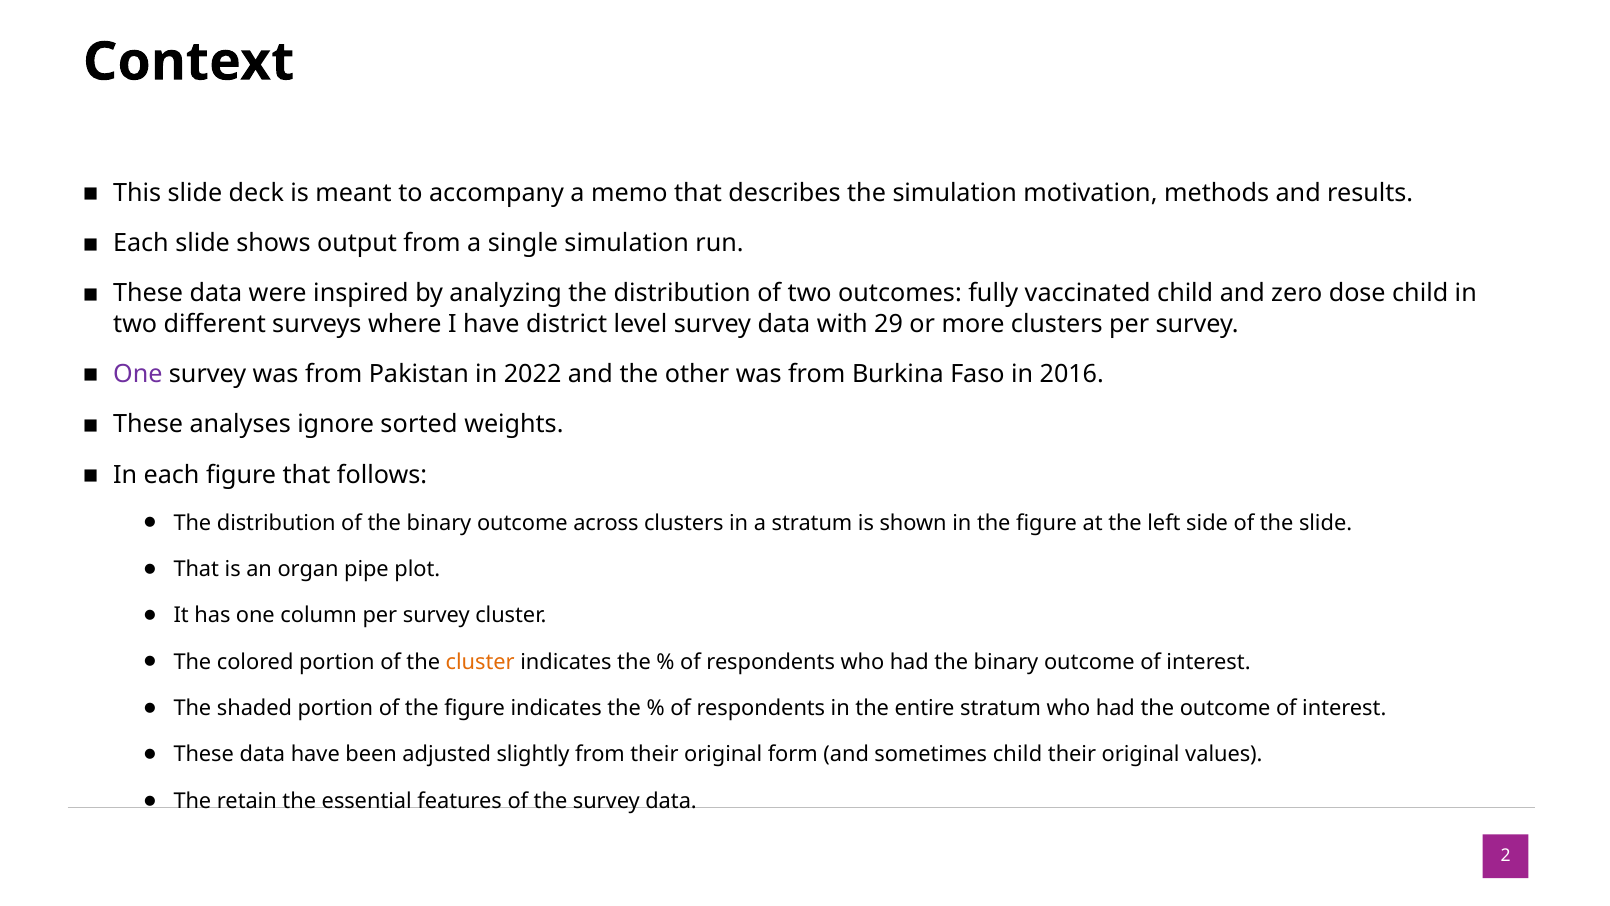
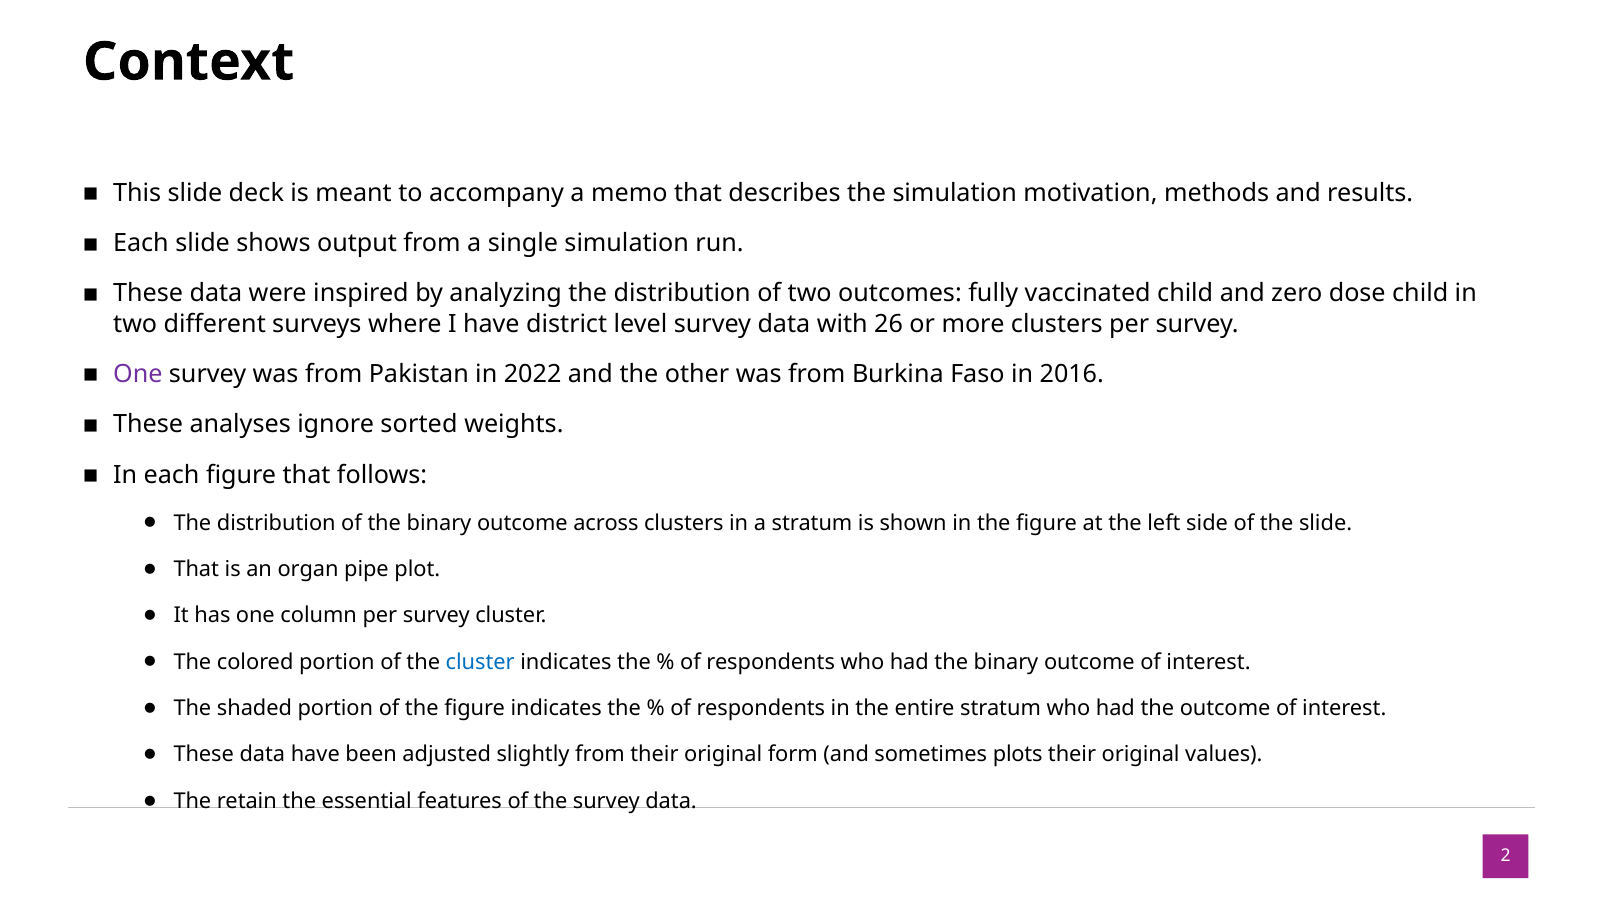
29: 29 -> 26
cluster at (480, 662) colour: orange -> blue
sometimes child: child -> plots
